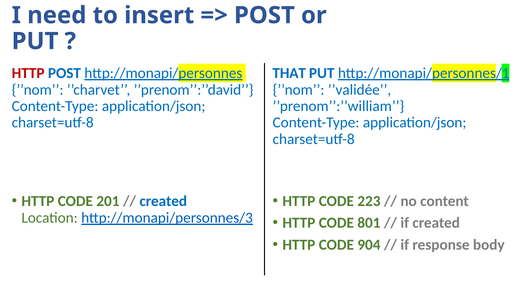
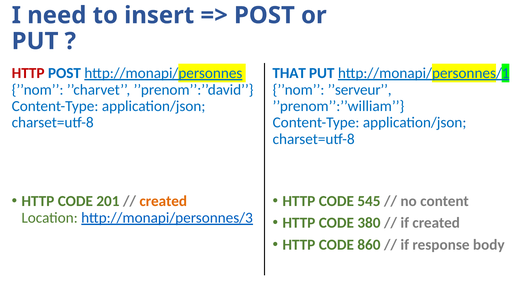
’’validée: ’’validée -> ’’serveur
created at (163, 201) colour: blue -> orange
223: 223 -> 545
801: 801 -> 380
904: 904 -> 860
